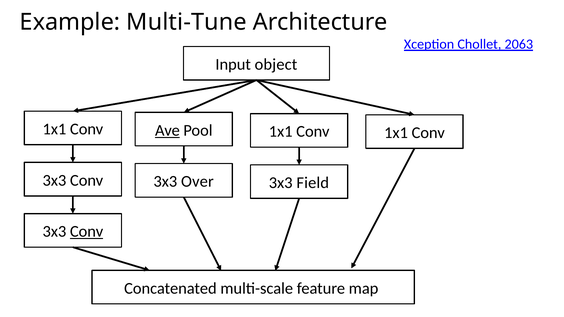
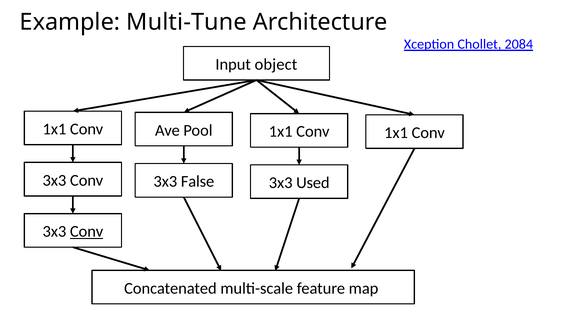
2063: 2063 -> 2084
Ave underline: present -> none
Over: Over -> False
Field: Field -> Used
